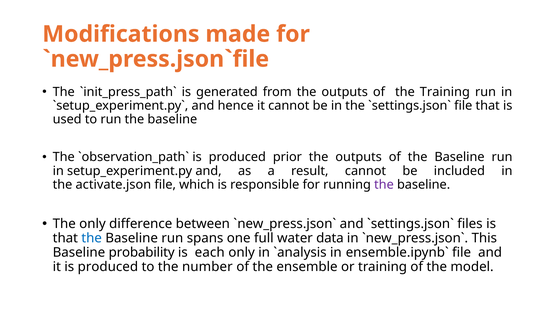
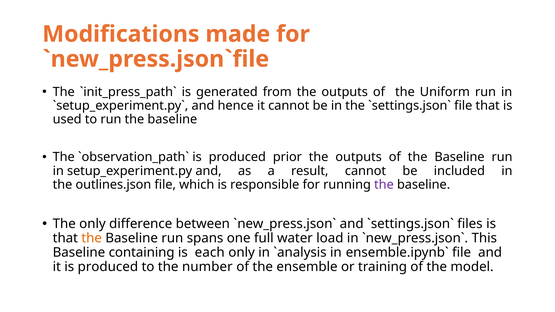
the Training: Training -> Uniform
activate.json: activate.json -> outlines.json
the at (92, 238) colour: blue -> orange
data: data -> load
probability: probability -> containing
